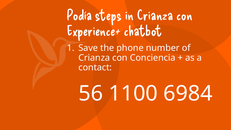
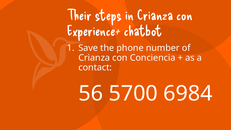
Podía: Podía -> Their
1100: 1100 -> 5700
